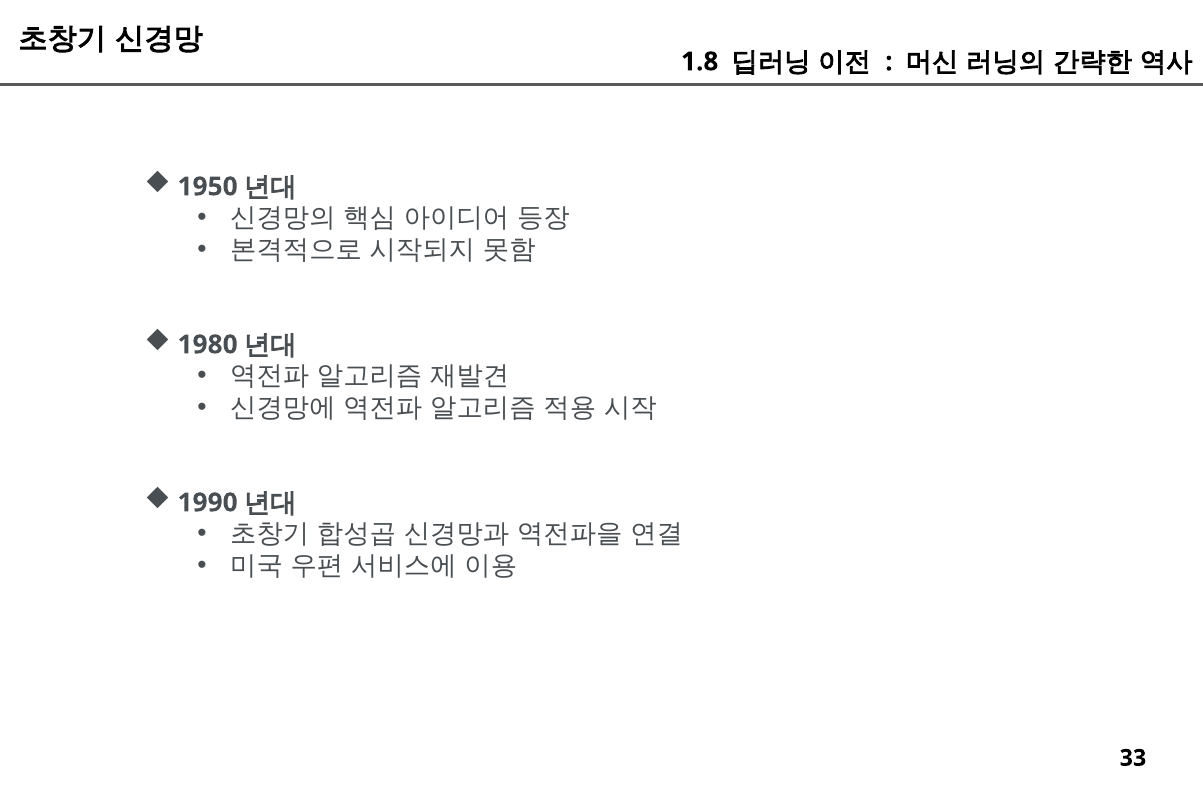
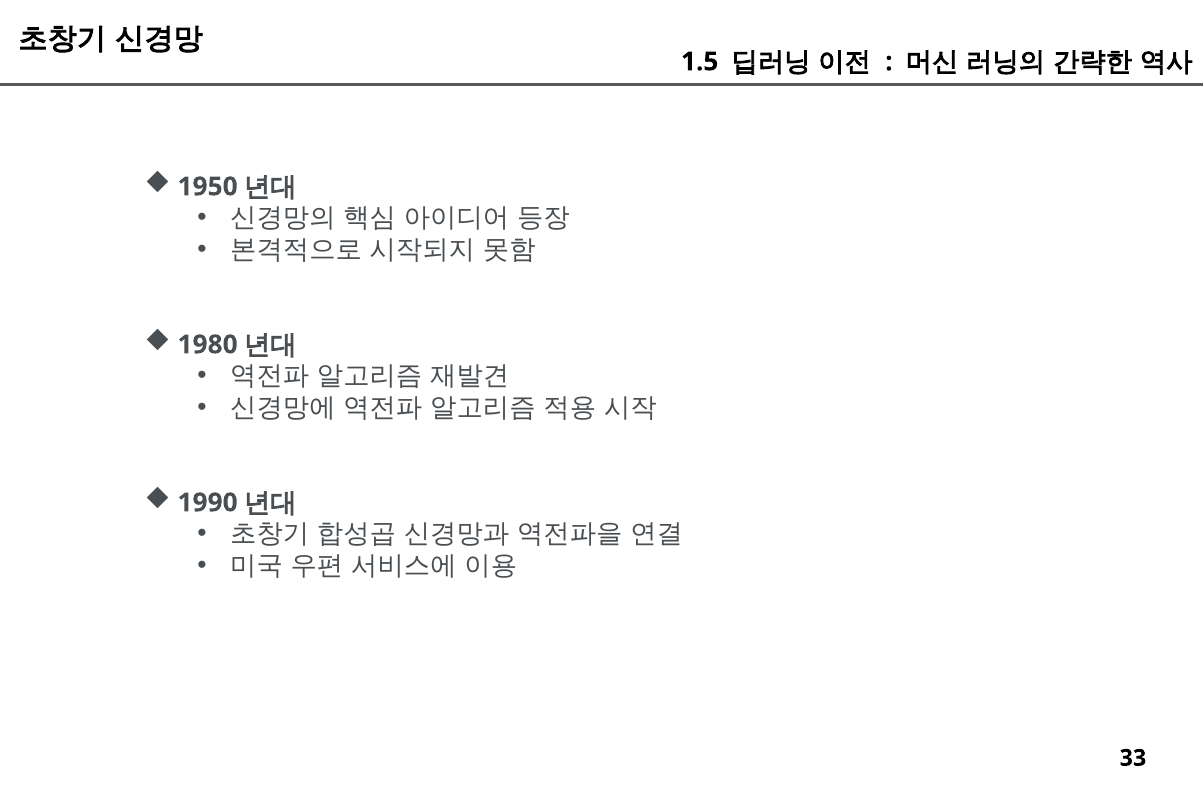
1.8: 1.8 -> 1.5
